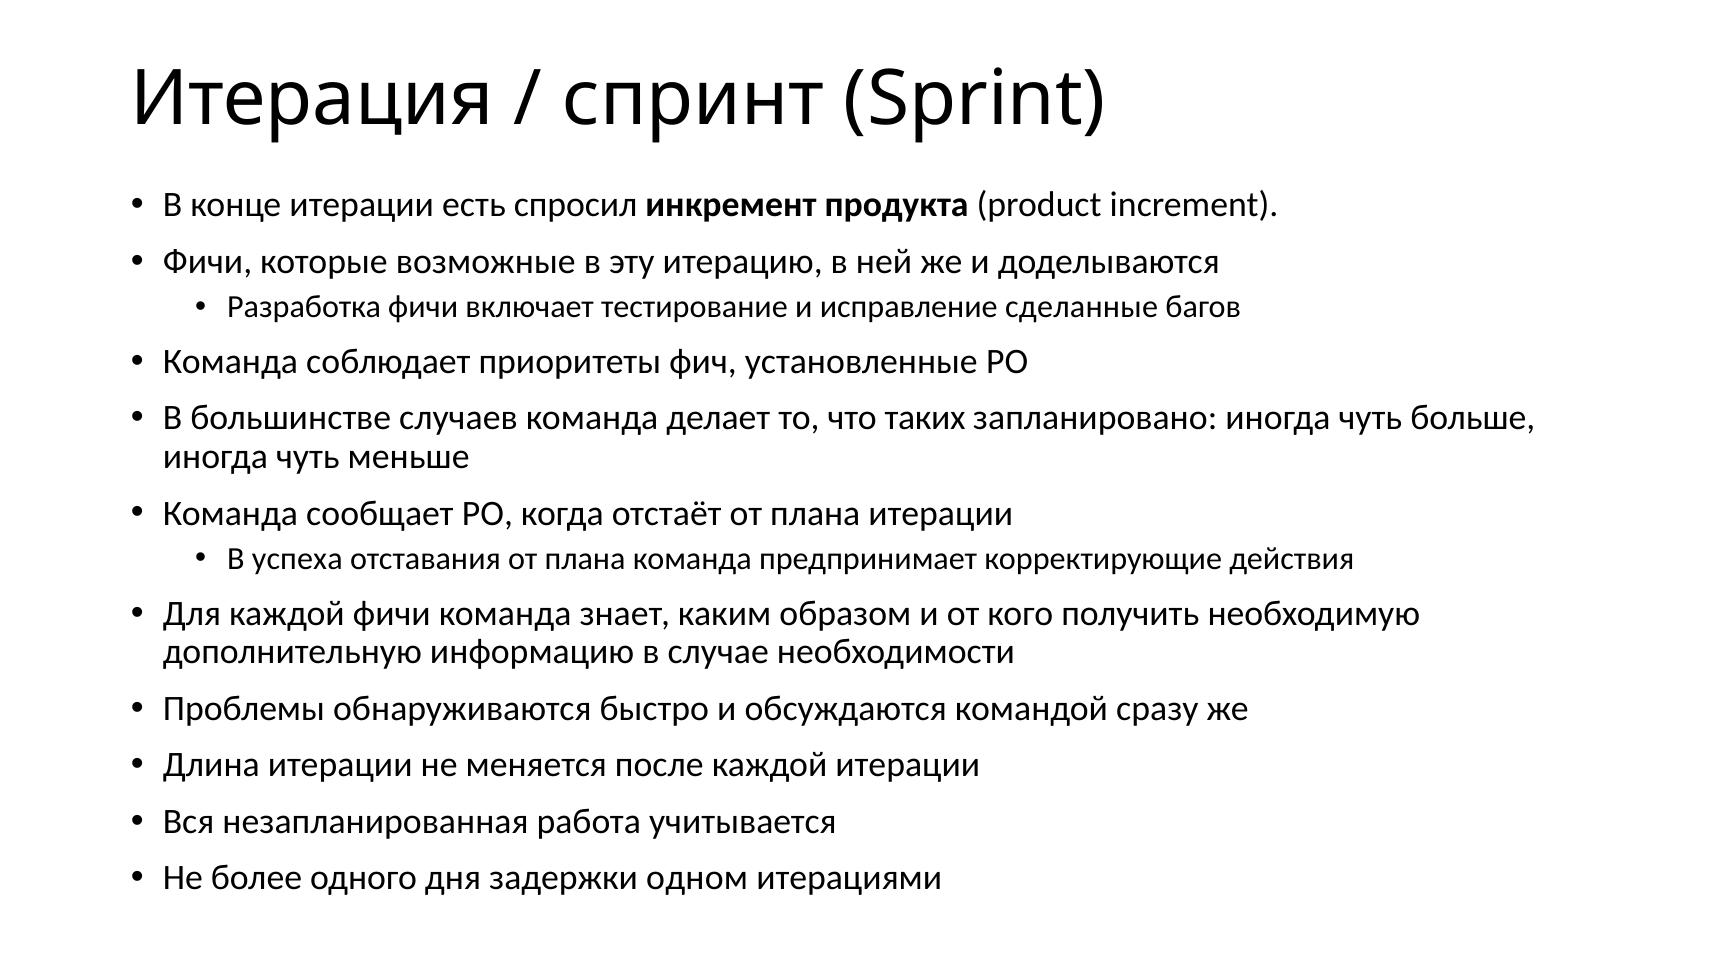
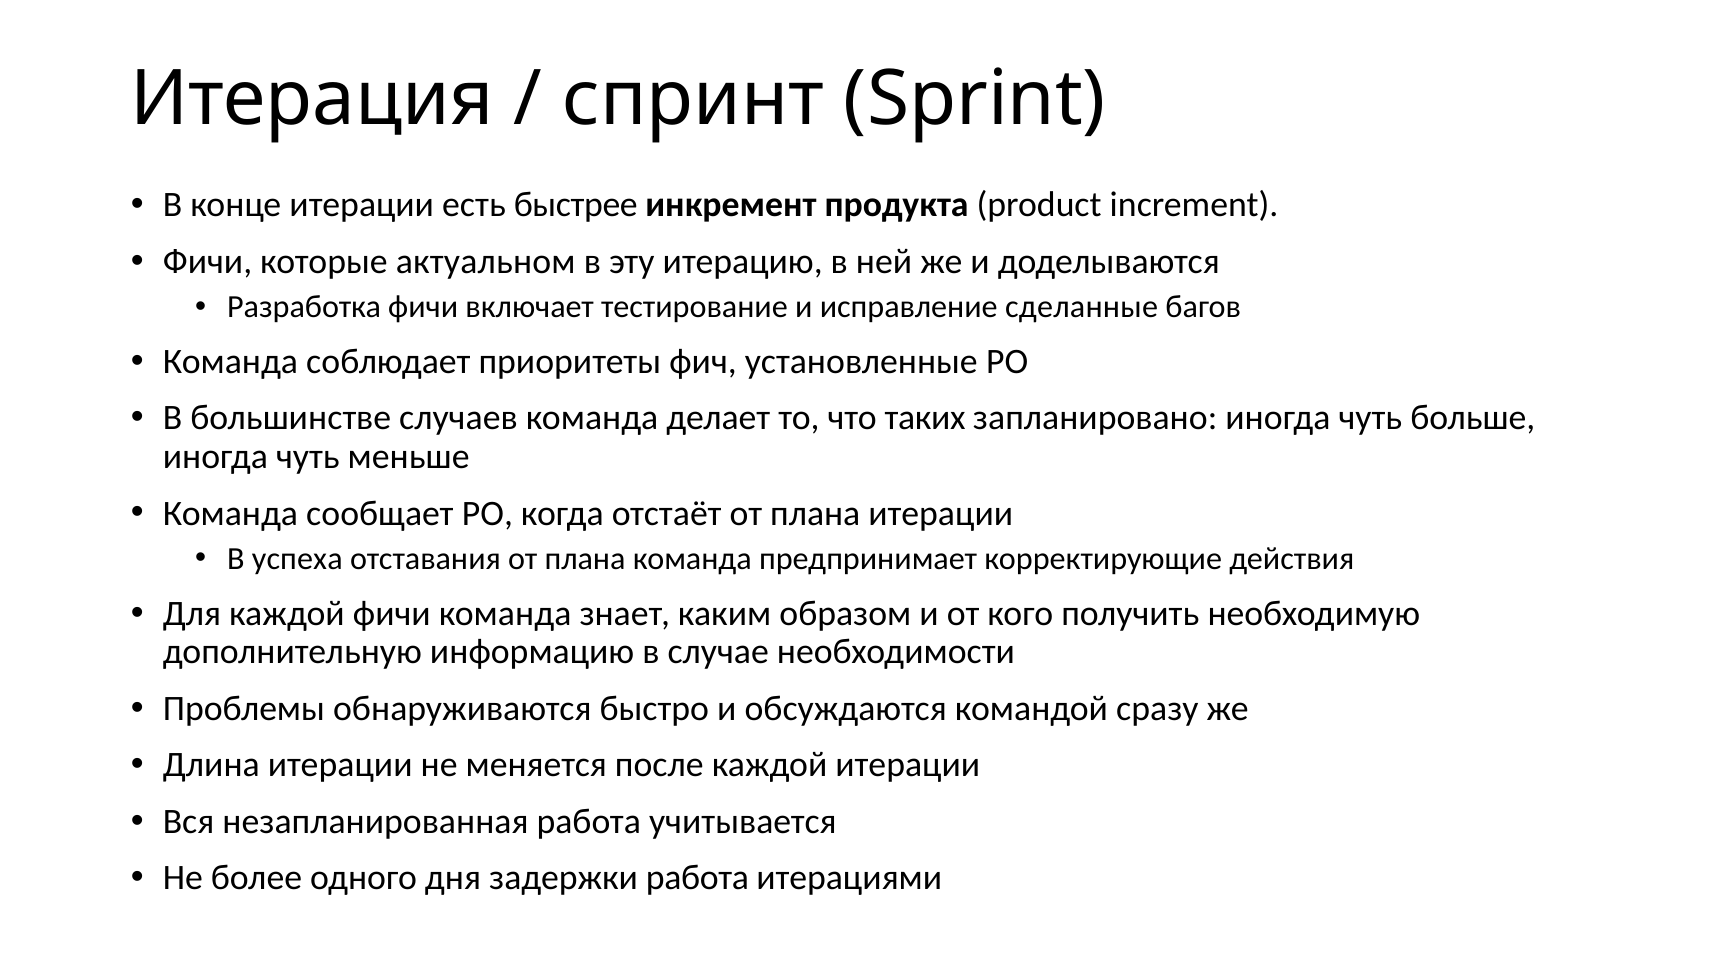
спросил: спросил -> быстрее
возможные: возможные -> актуальном
задержки одном: одном -> работа
